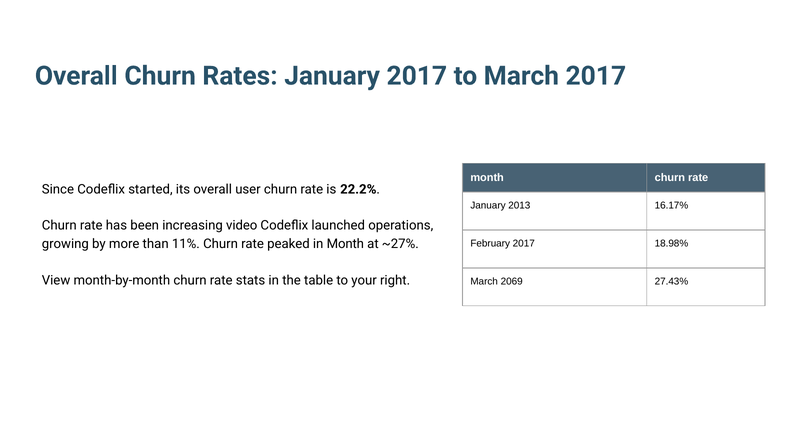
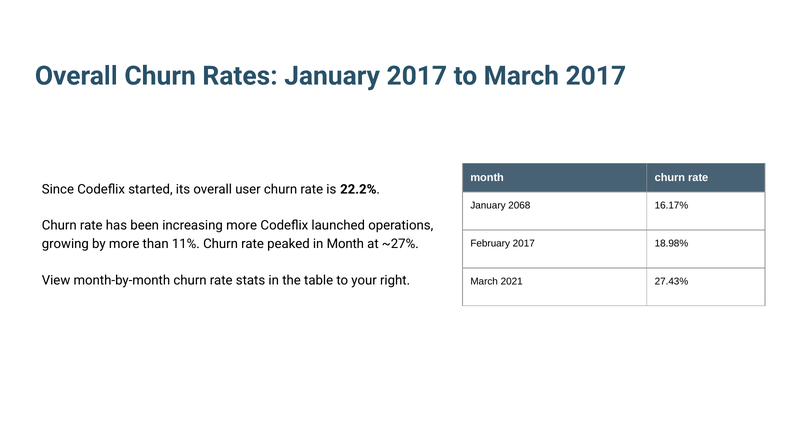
2013: 2013 -> 2068
increasing video: video -> more
2069: 2069 -> 2021
